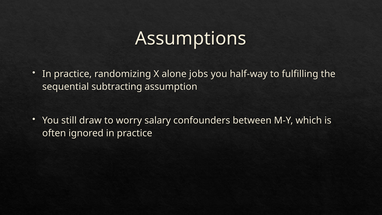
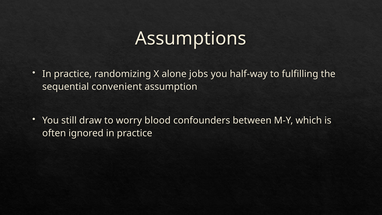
subtracting: subtracting -> convenient
salary: salary -> blood
